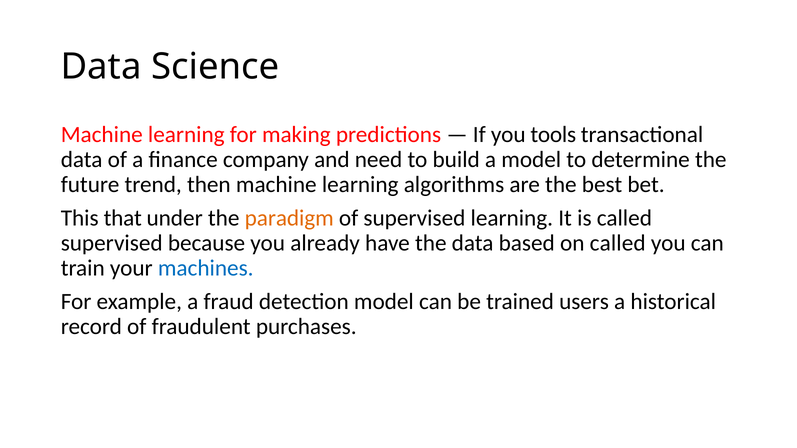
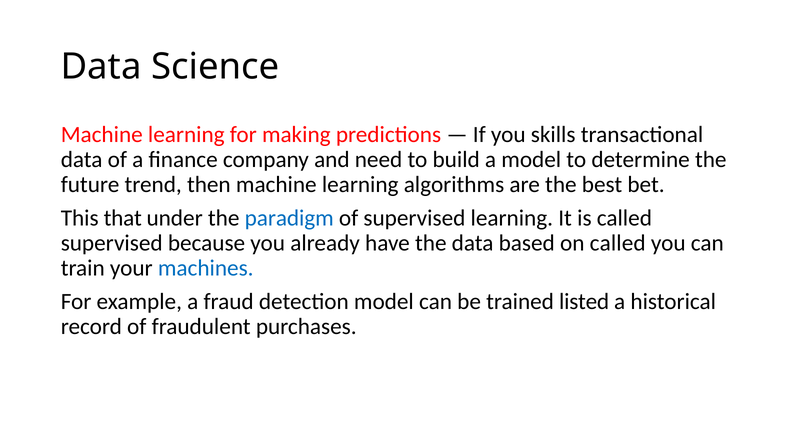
tools: tools -> skills
paradigm colour: orange -> blue
users: users -> listed
